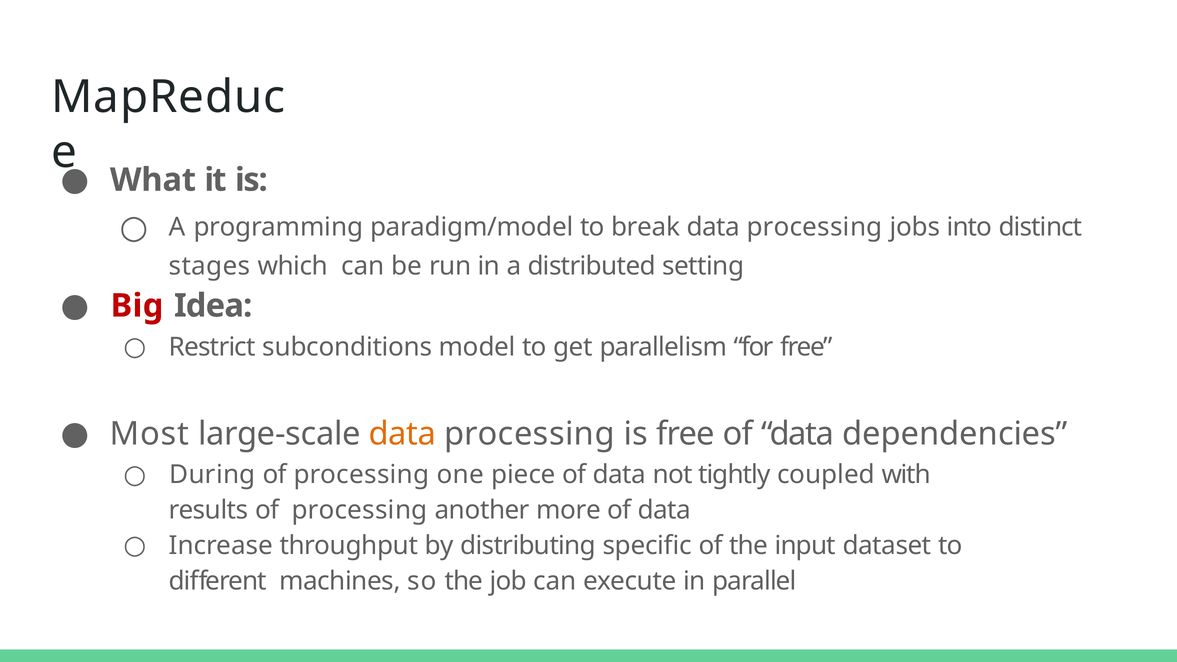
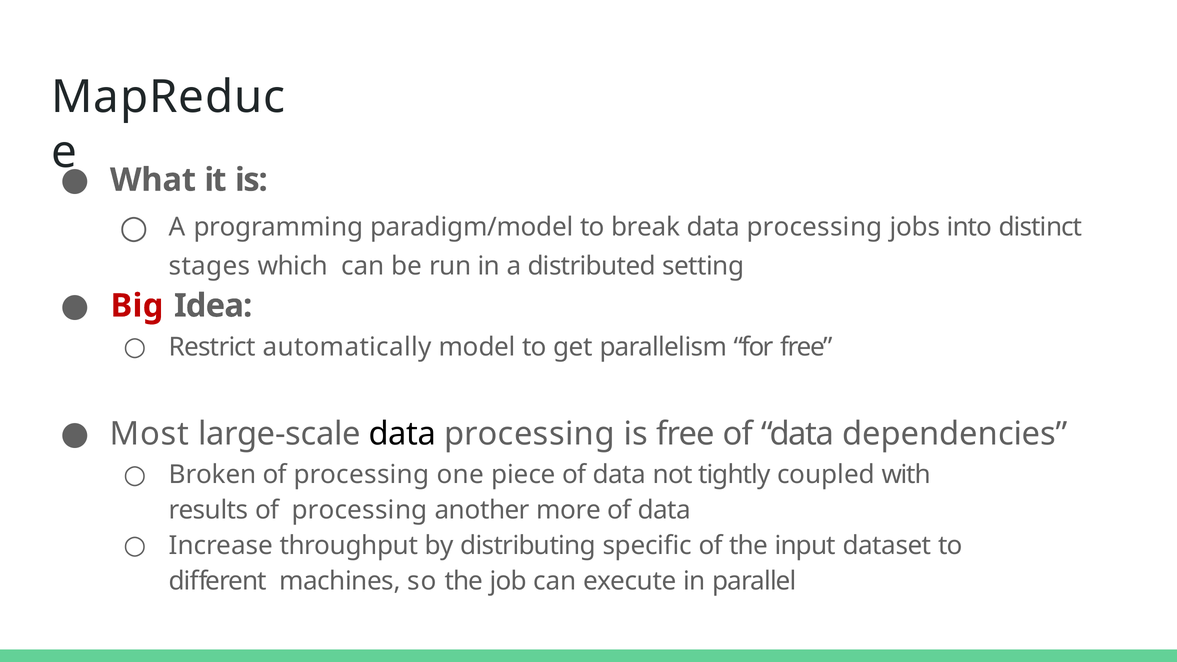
subconditions: subconditions -> automatically
data at (402, 434) colour: orange -> black
During: During -> Broken
